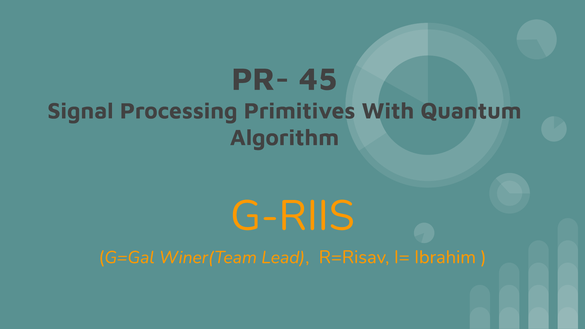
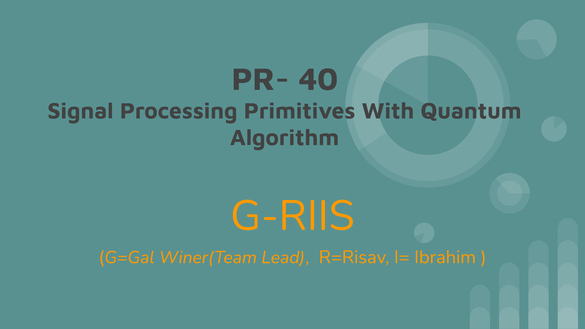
45: 45 -> 40
